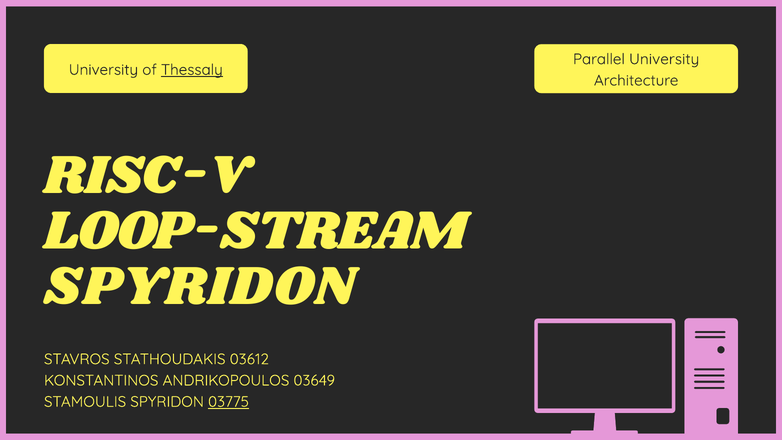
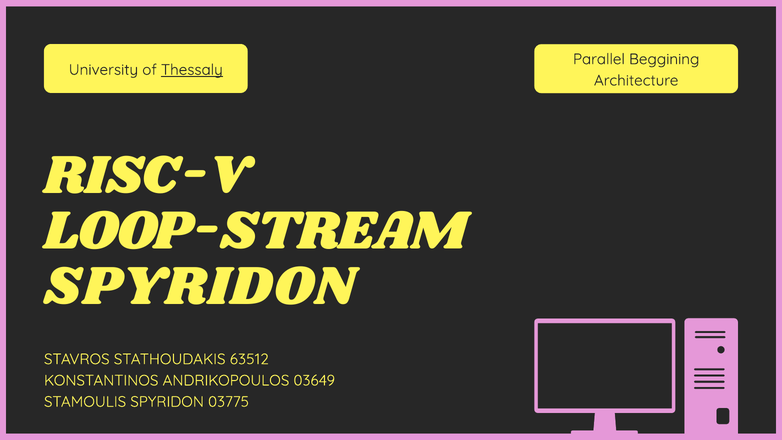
Parallel University: University -> Beggining
03612: 03612 -> 63512
03775 underline: present -> none
